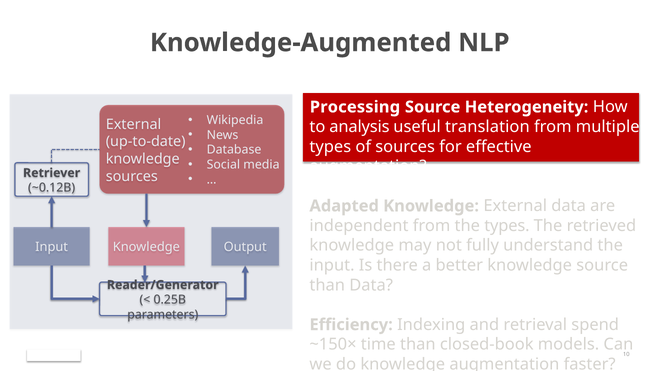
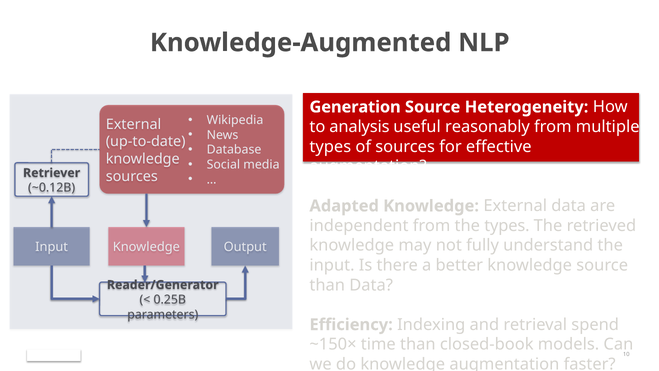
Processing: Processing -> Generation
translation: translation -> reasonably
